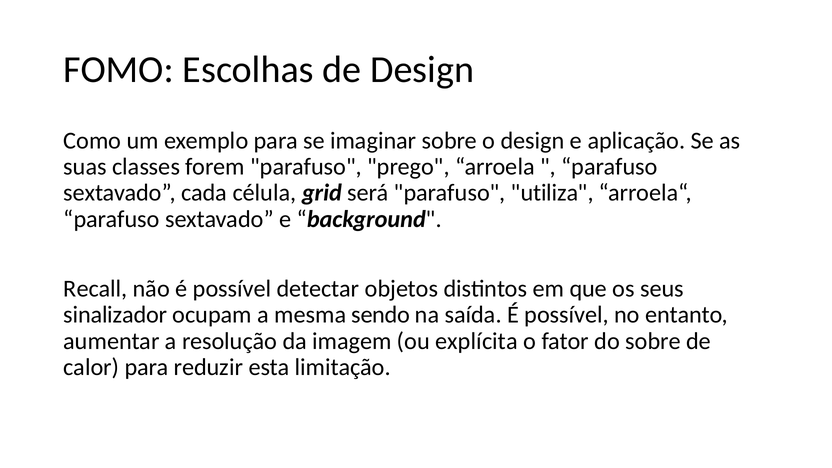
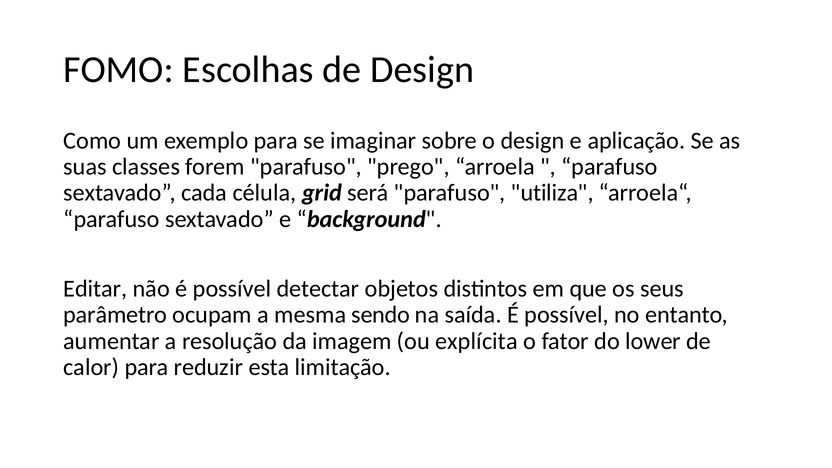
Recall: Recall -> Editar
sinalizador: sinalizador -> parâmetro
do sobre: sobre -> lower
